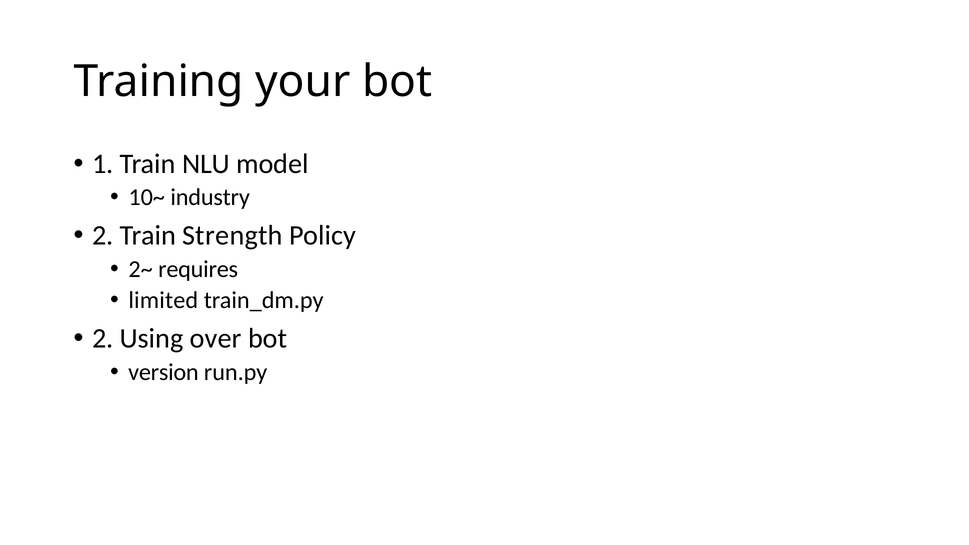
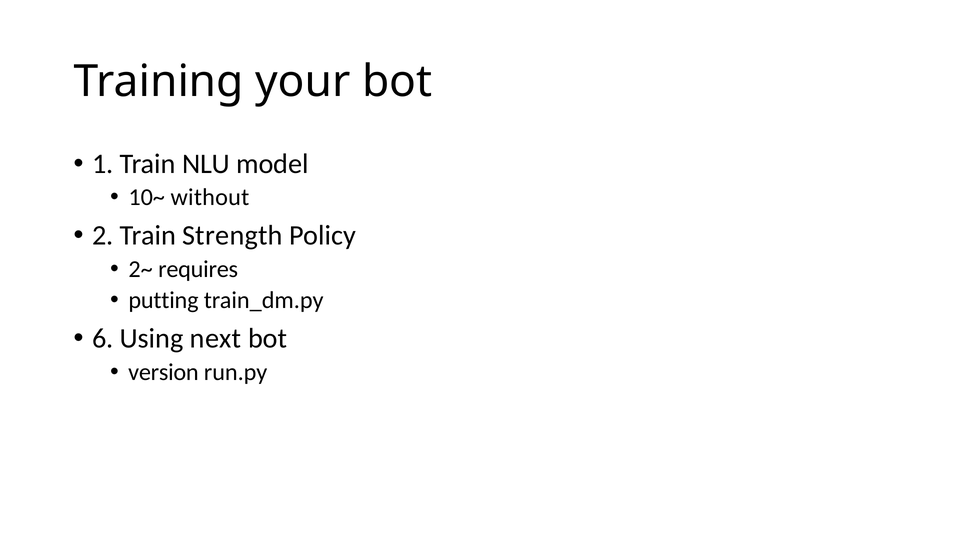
industry: industry -> without
limited: limited -> putting
2 at (103, 339): 2 -> 6
over: over -> next
